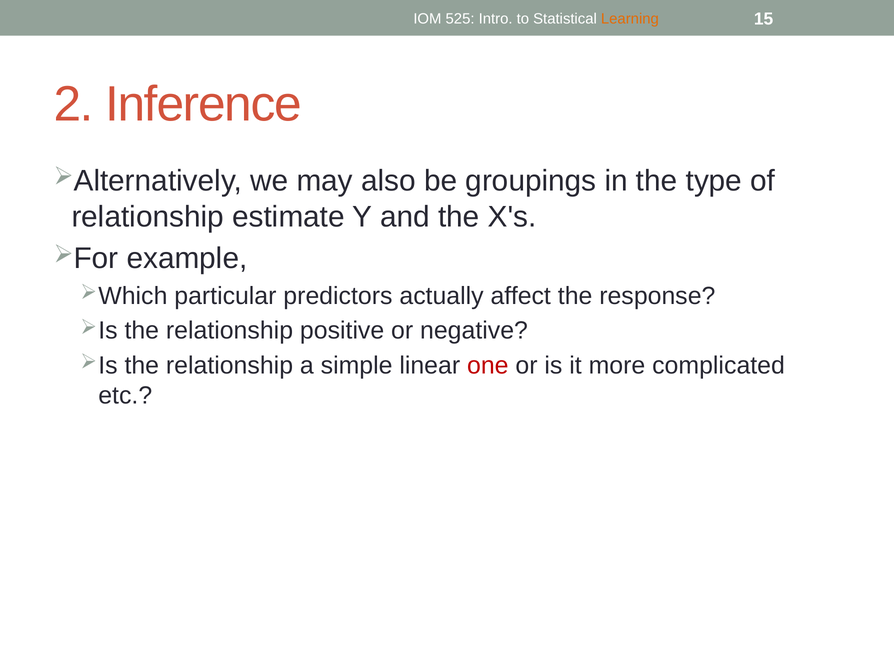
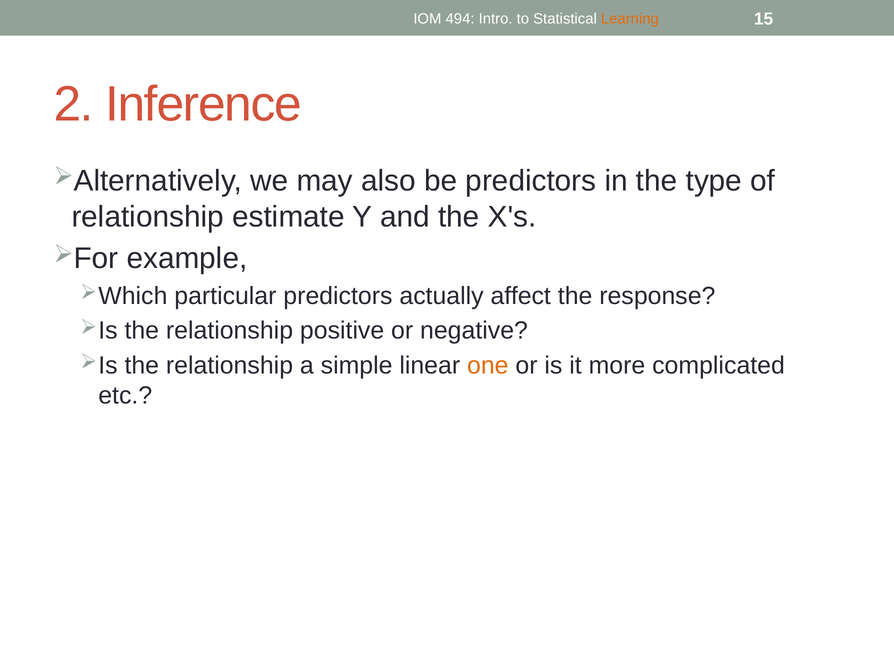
525: 525 -> 494
be groupings: groupings -> predictors
one colour: red -> orange
